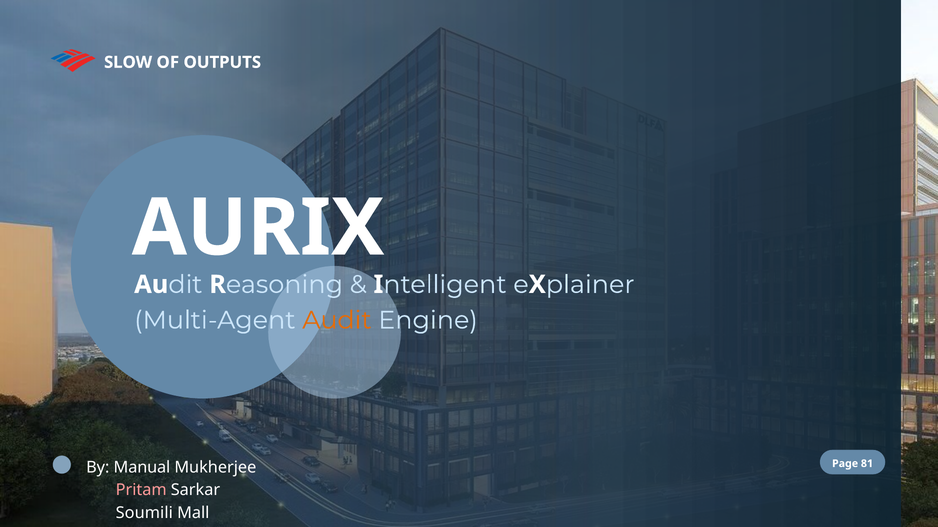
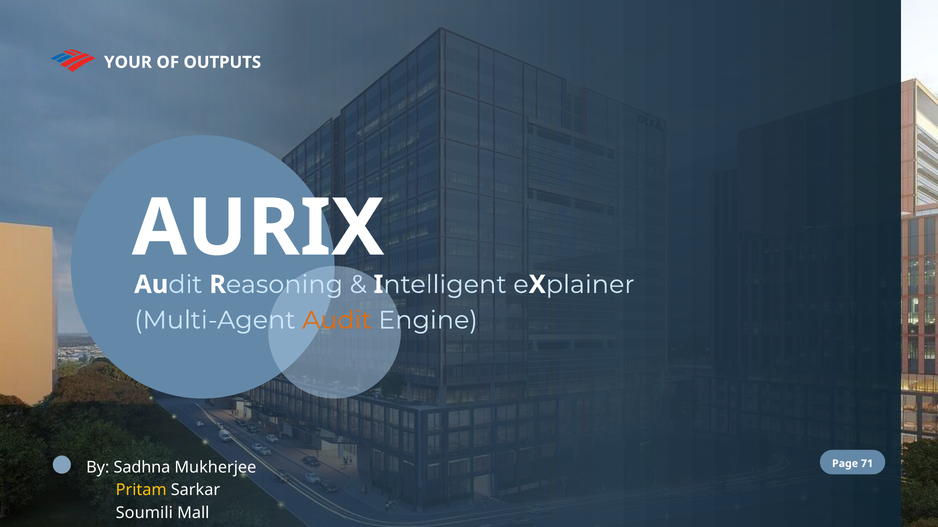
SLOW: SLOW -> YOUR
81: 81 -> 71
Manual: Manual -> Sadhna
Pritam colour: pink -> yellow
